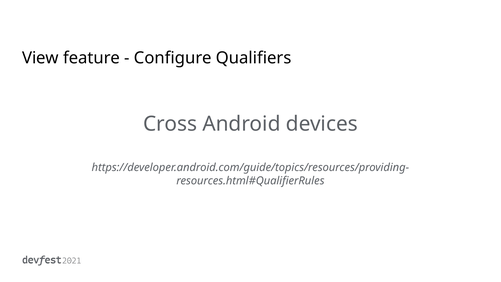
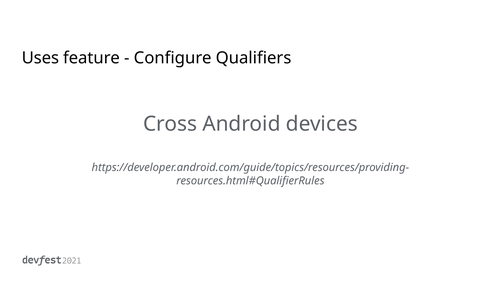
View: View -> Uses
